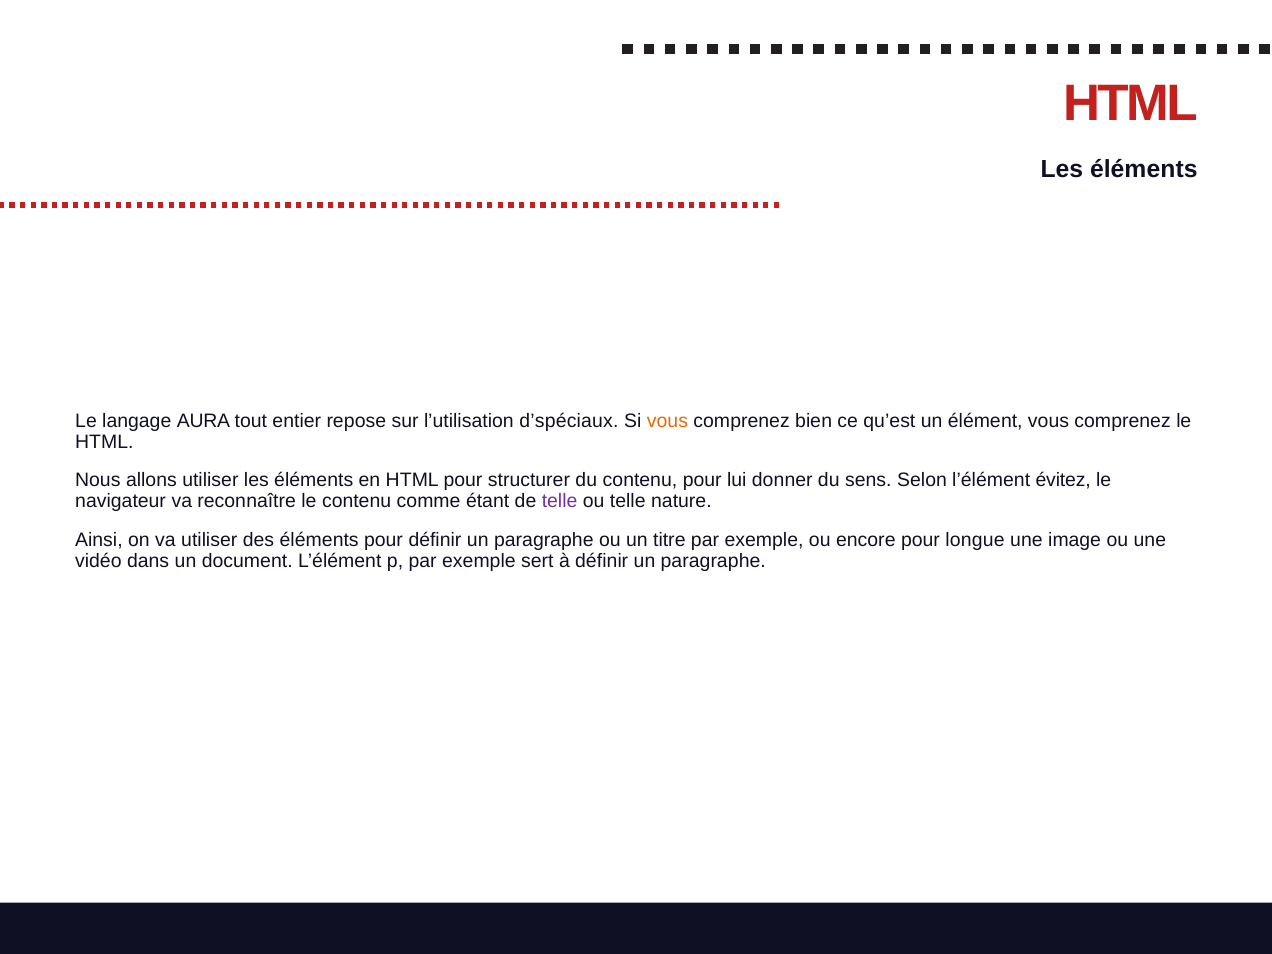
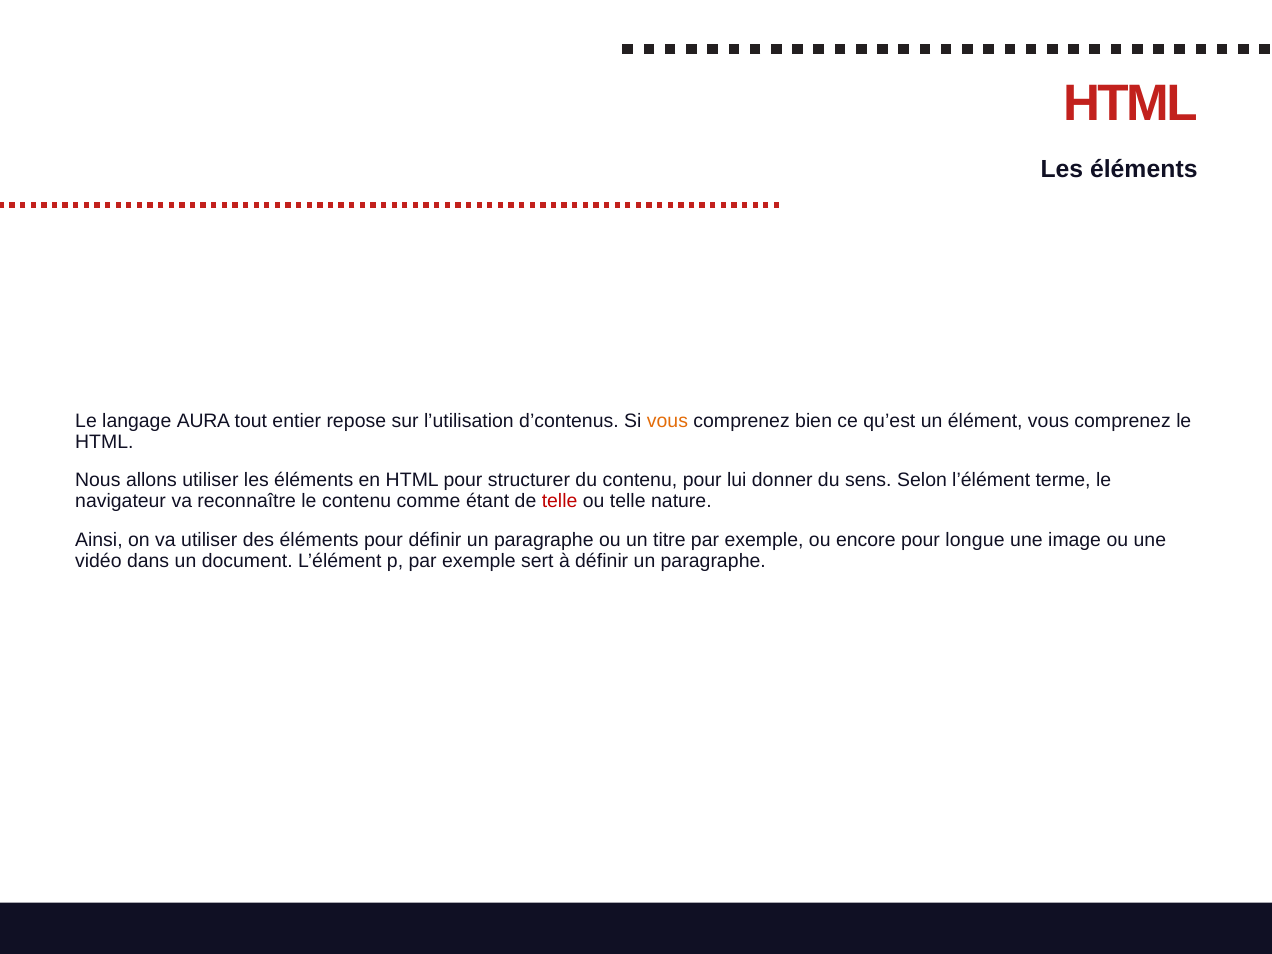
d’spéciaux: d’spéciaux -> d’contenus
évitez: évitez -> terme
telle at (560, 501) colour: purple -> red
